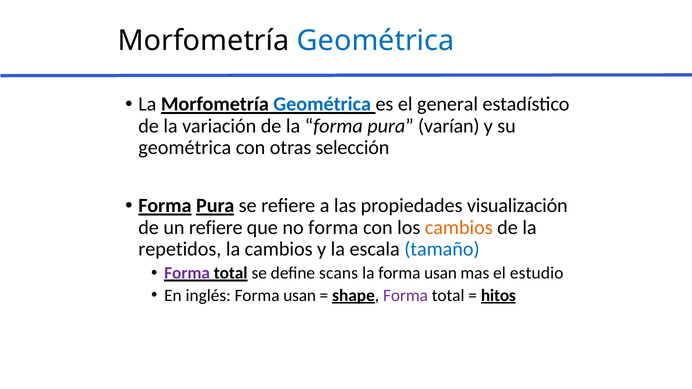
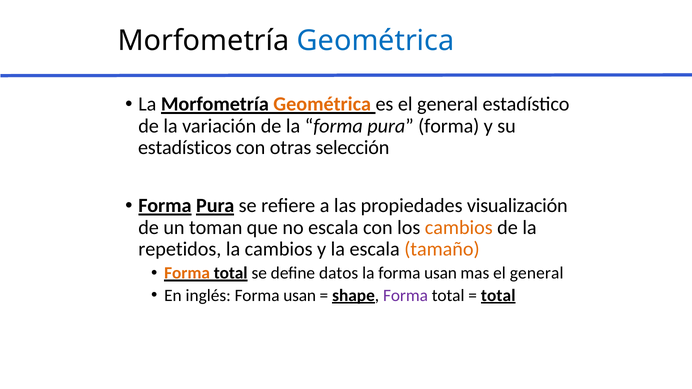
Geométrica at (322, 104) colour: blue -> orange
pura varían: varían -> forma
geométrica at (185, 148): geométrica -> estadísticos
un refiere: refiere -> toman
no forma: forma -> escala
tamaño colour: blue -> orange
Forma at (187, 273) colour: purple -> orange
scans: scans -> datos
mas el estudio: estudio -> general
hitos at (498, 296): hitos -> total
